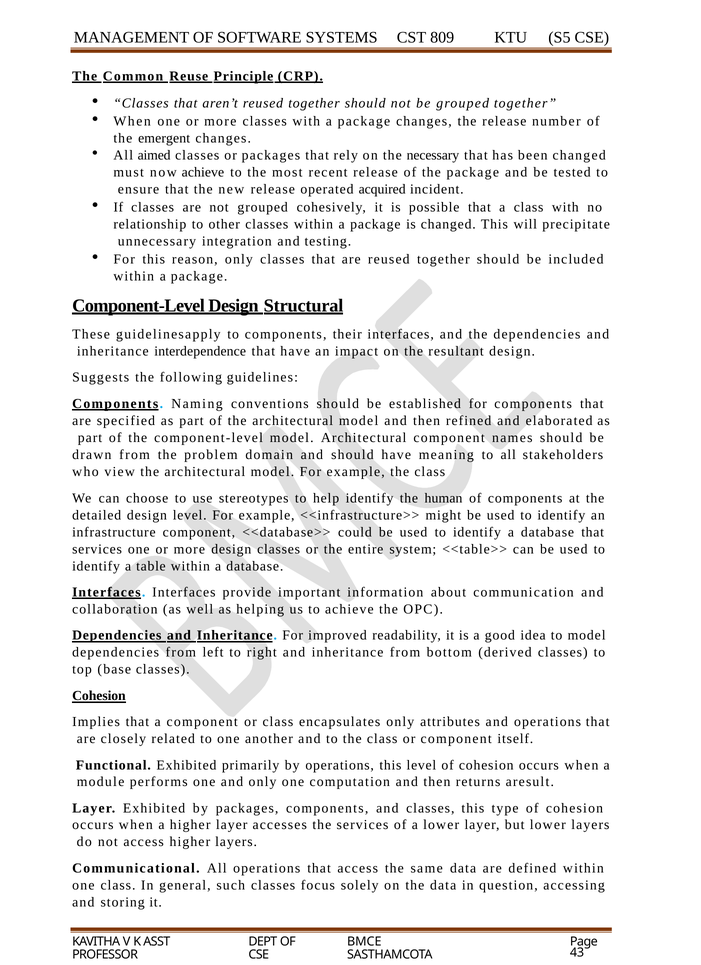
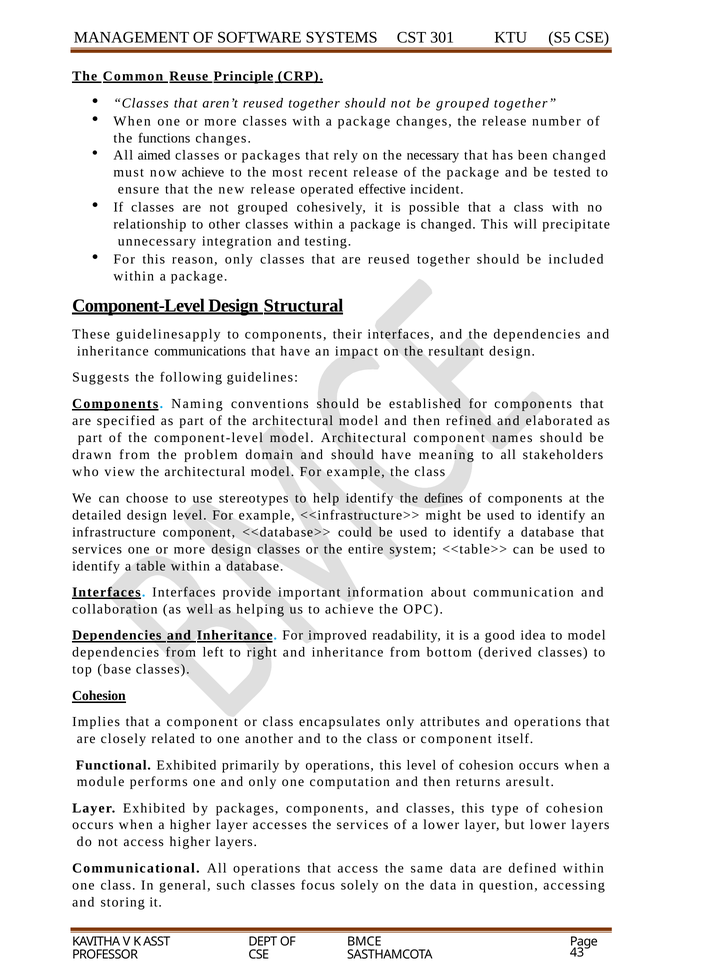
809: 809 -> 301
emergent: emergent -> functions
acquired: acquired -> effective
interdependence: interdependence -> communications
human: human -> defines
